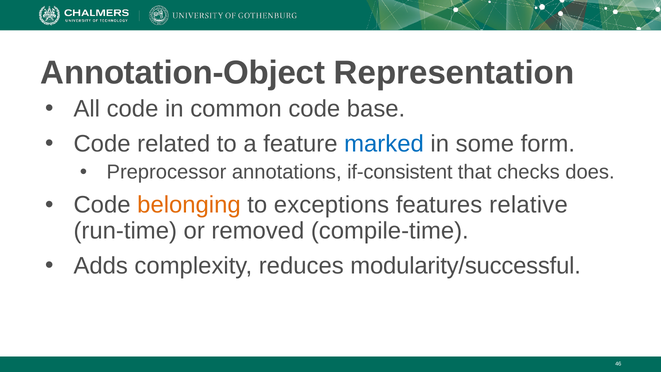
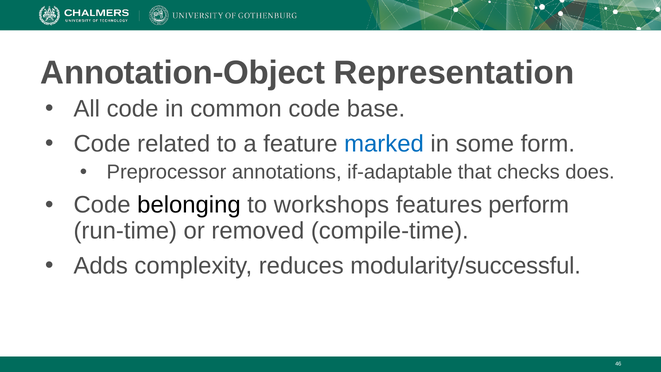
if-consistent: if-consistent -> if-adaptable
belonging colour: orange -> black
exceptions: exceptions -> workshops
relative: relative -> perform
